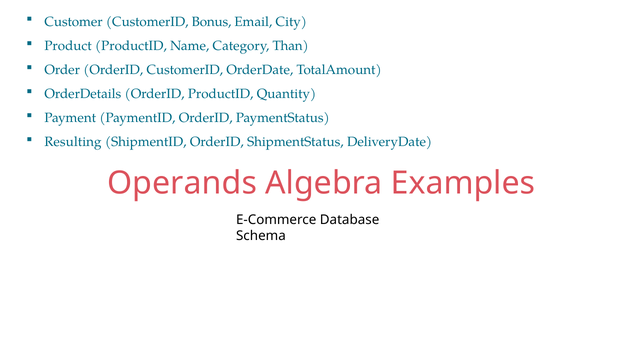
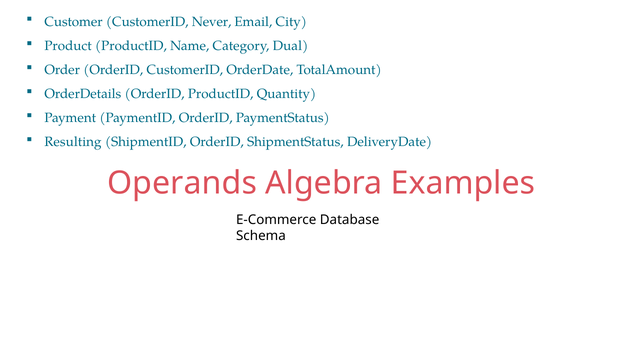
Bonus: Bonus -> Never
Than: Than -> Dual
